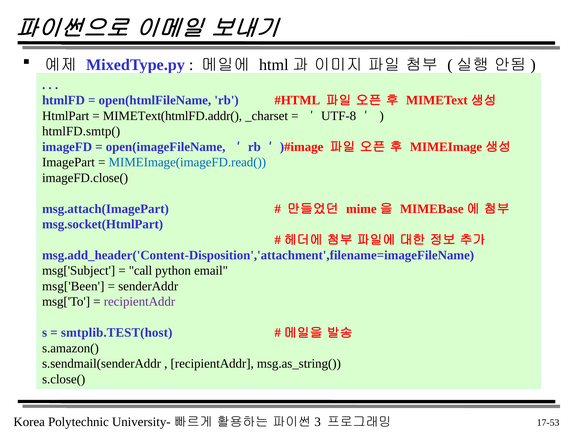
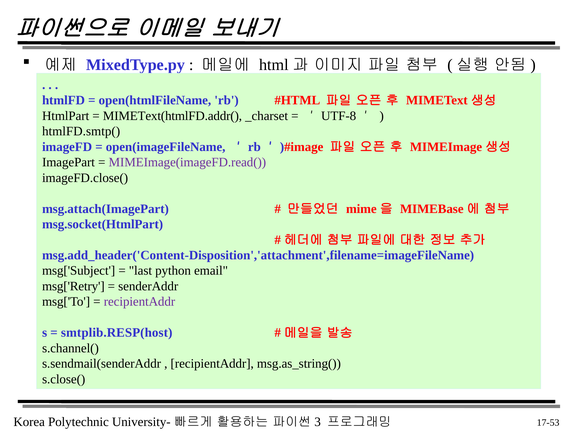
MIMEImage(imageFD.read( colour: blue -> purple
call: call -> last
msg['Been: msg['Been -> msg['Retry
smtplib.TEST(host: smtplib.TEST(host -> smtplib.RESP(host
s.amazon(: s.amazon( -> s.channel(
